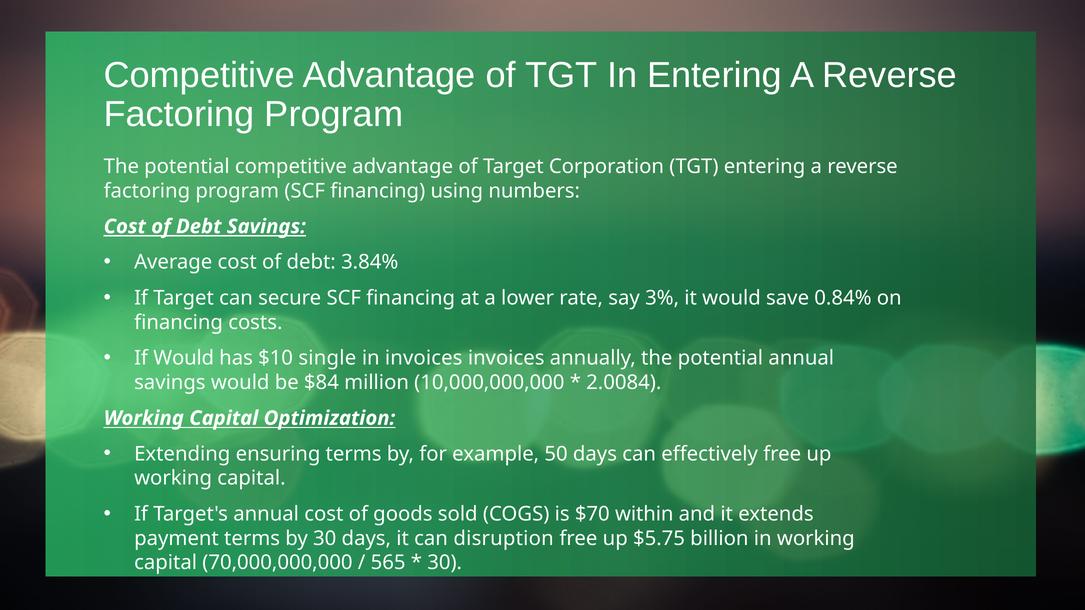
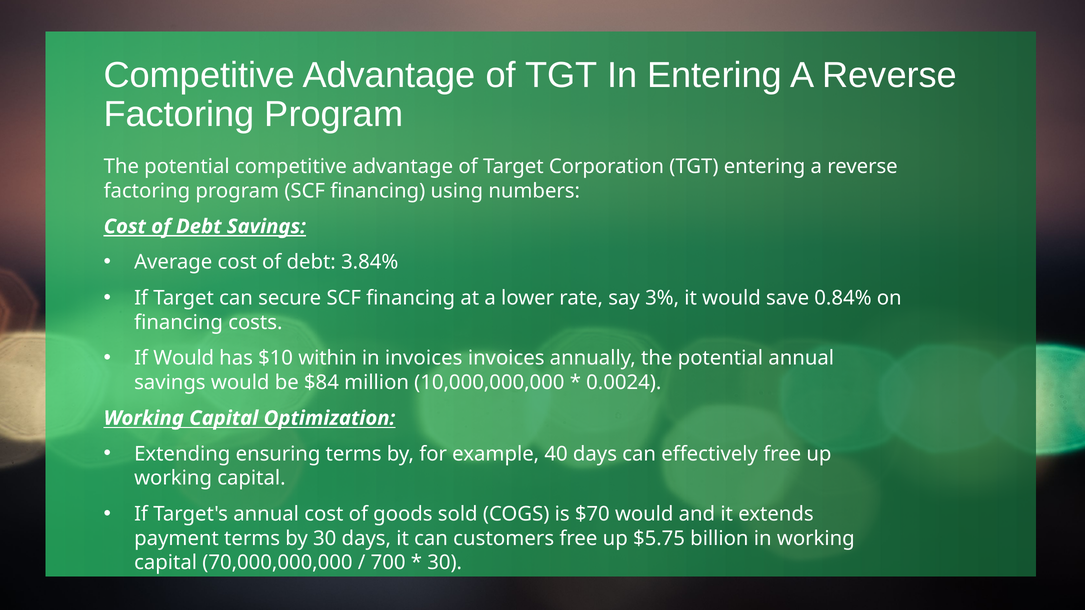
single: single -> within
2.0084: 2.0084 -> 0.0024
50: 50 -> 40
$70 within: within -> would
disruption: disruption -> customers
565: 565 -> 700
